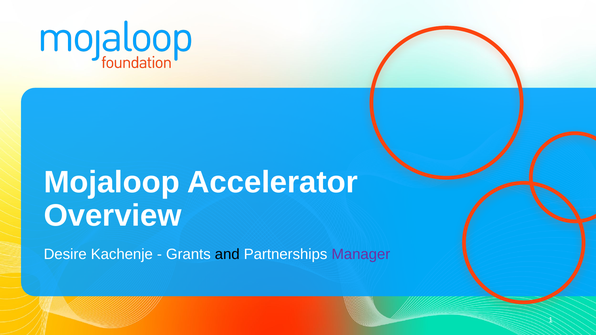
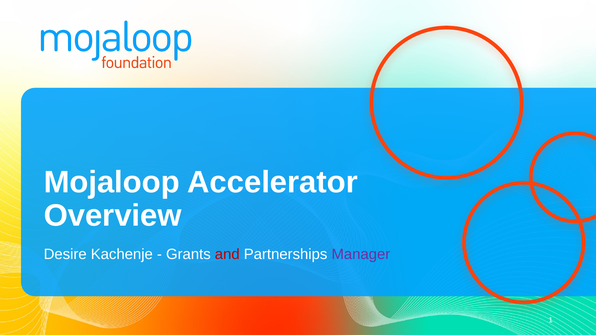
and colour: black -> red
